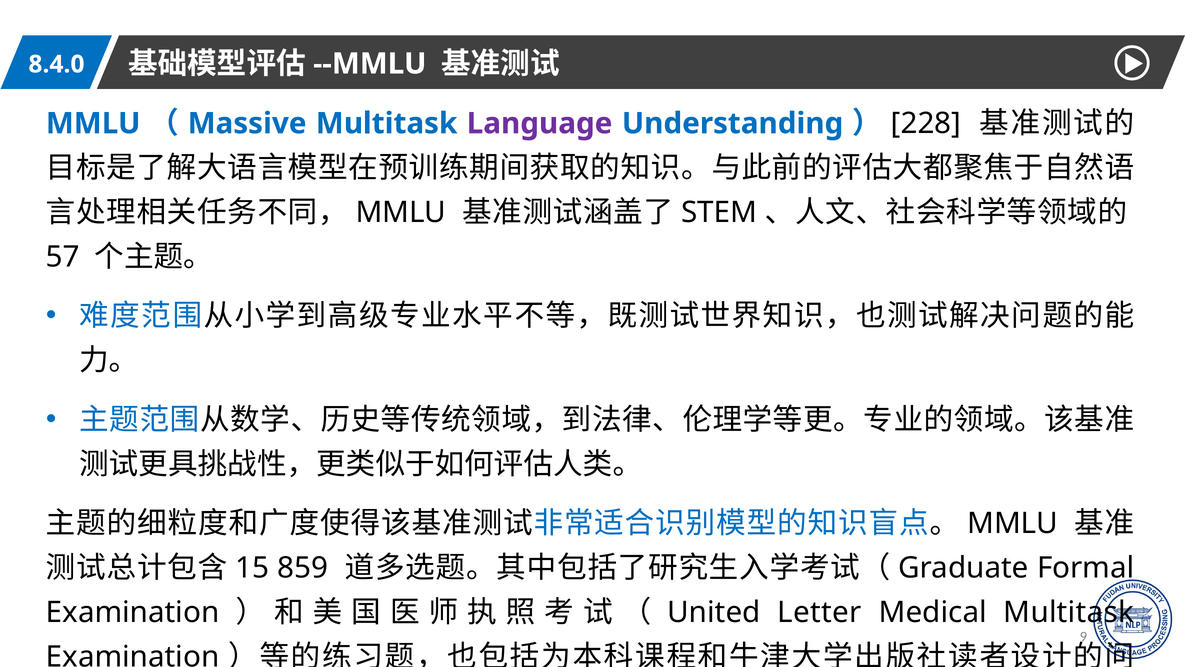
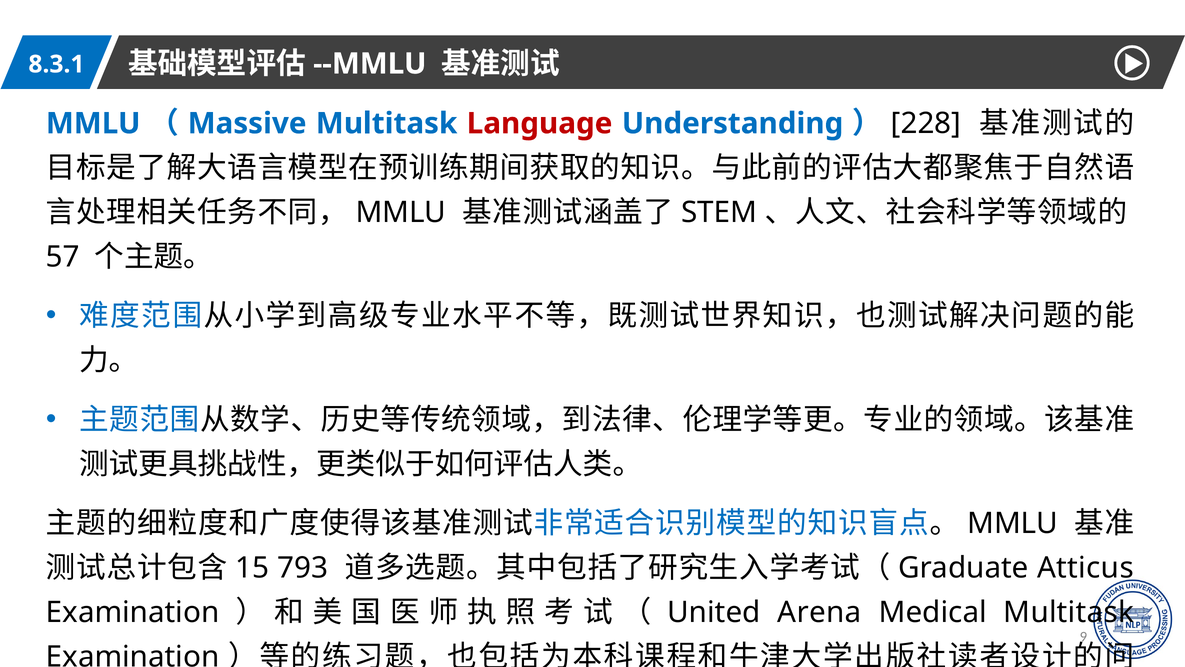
8.4.0: 8.4.0 -> 8.3.1
Language colour: purple -> red
859: 859 -> 793
Formal: Formal -> Atticus
Letter: Letter -> Arena
